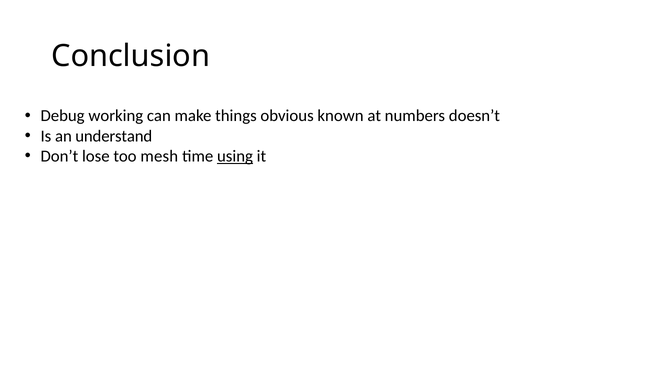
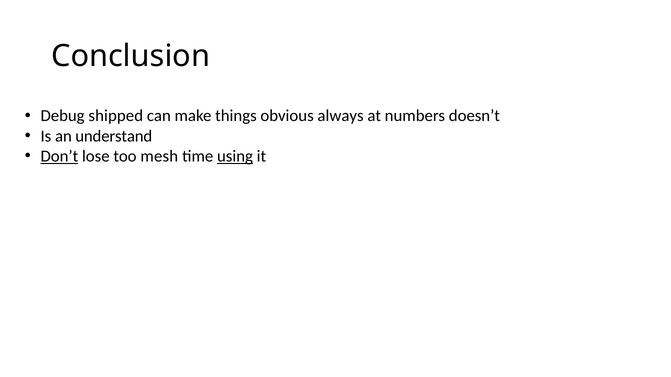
working: working -> shipped
known: known -> always
Don’t underline: none -> present
